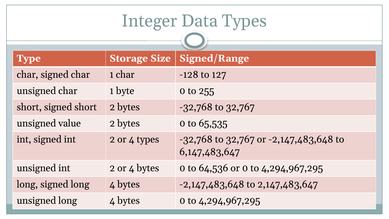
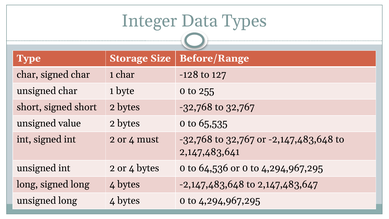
Signed/Range: Signed/Range -> Before/Range
4 types: types -> must
6,147,483,647: 6,147,483,647 -> 2,147,483,641
